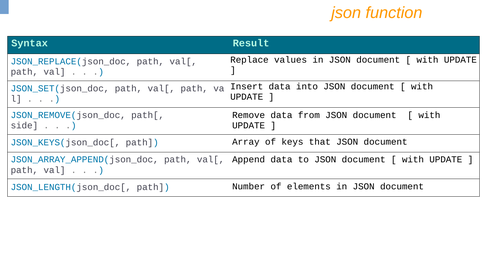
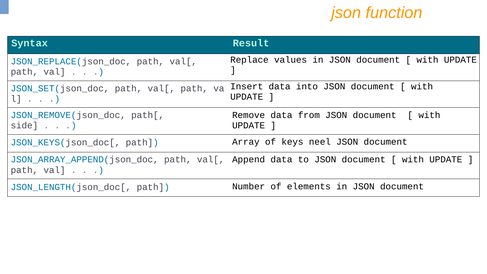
that: that -> neel
